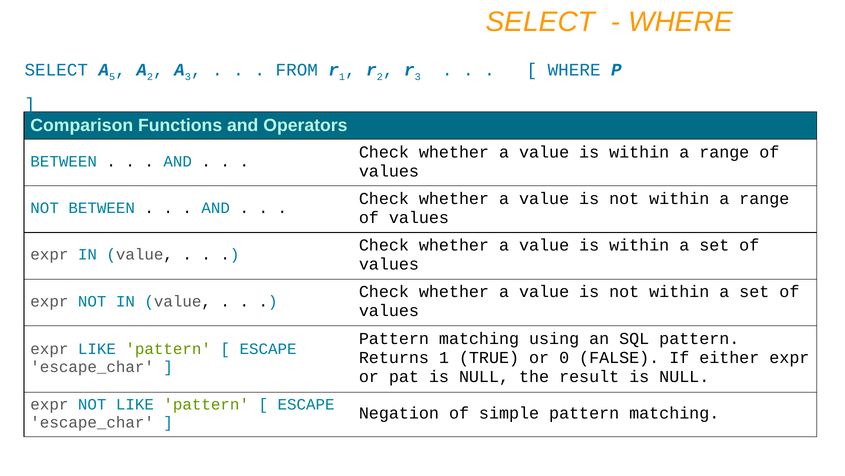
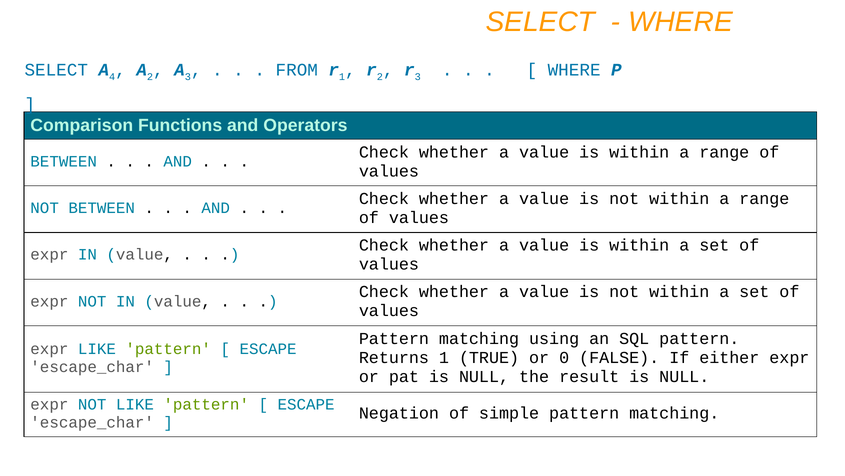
5: 5 -> 4
